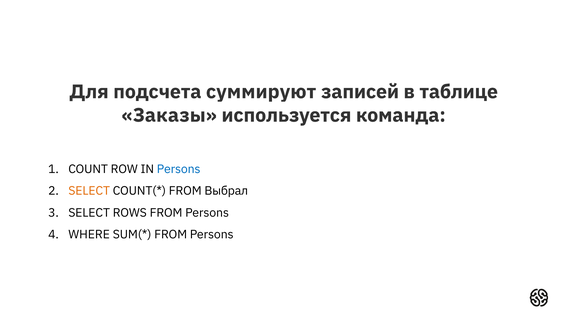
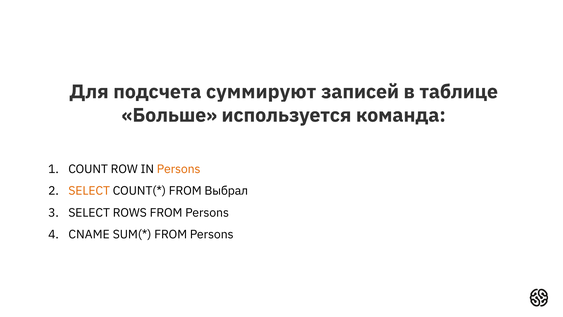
Заказы: Заказы -> Больше
Persons at (179, 169) colour: blue -> orange
WHERE: WHERE -> CNAME
